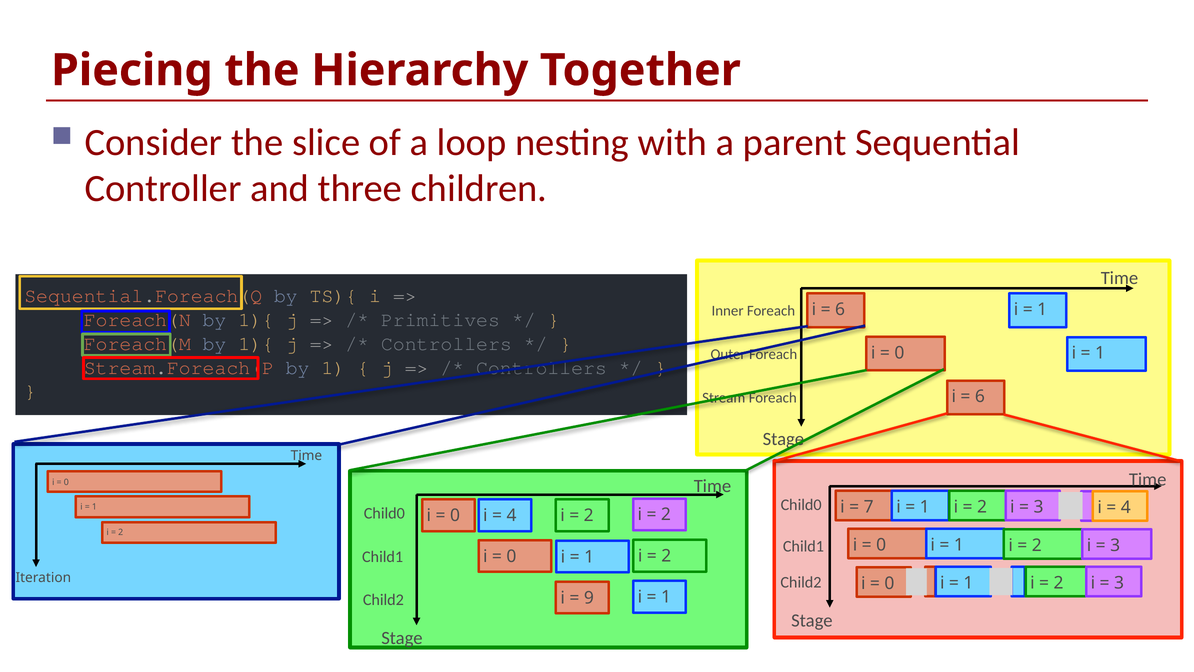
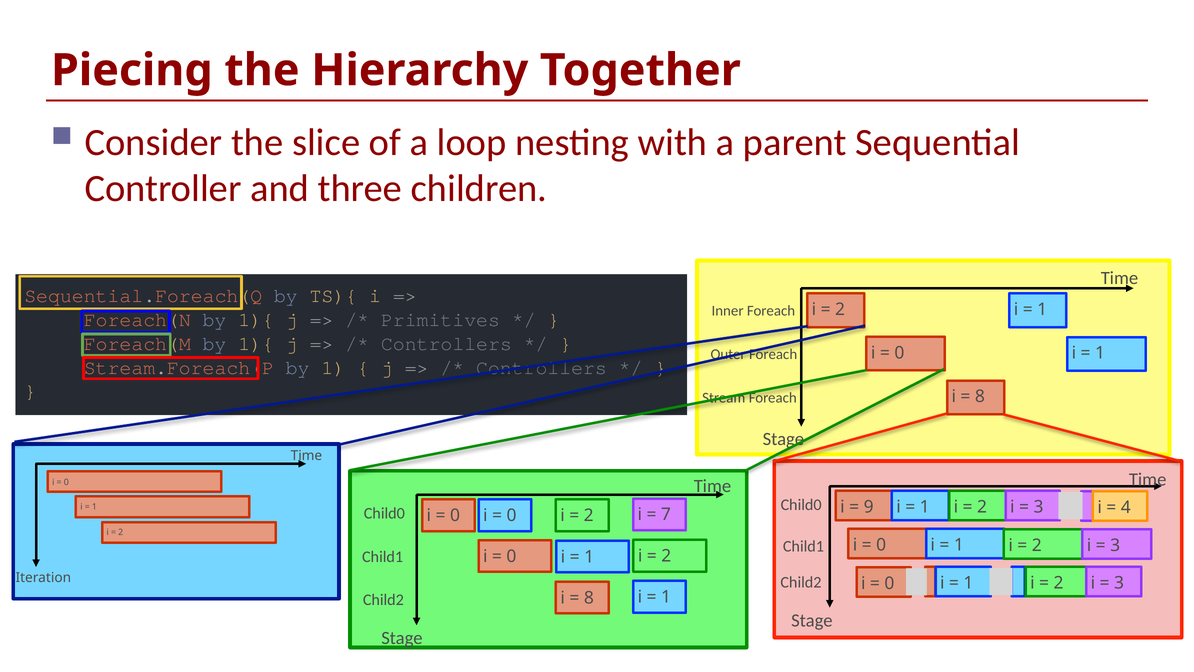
6 at (840, 309): 6 -> 2
6 at (980, 396): 6 -> 8
2 at (666, 514): 2 -> 7
7: 7 -> 9
4 at (512, 515): 4 -> 0
9 at (589, 597): 9 -> 8
